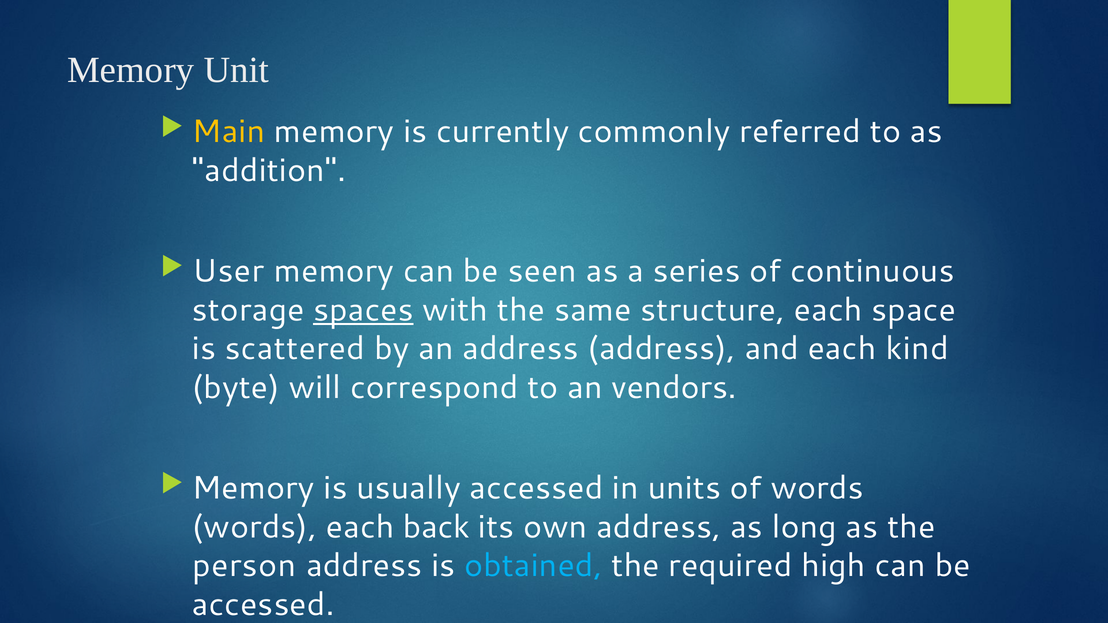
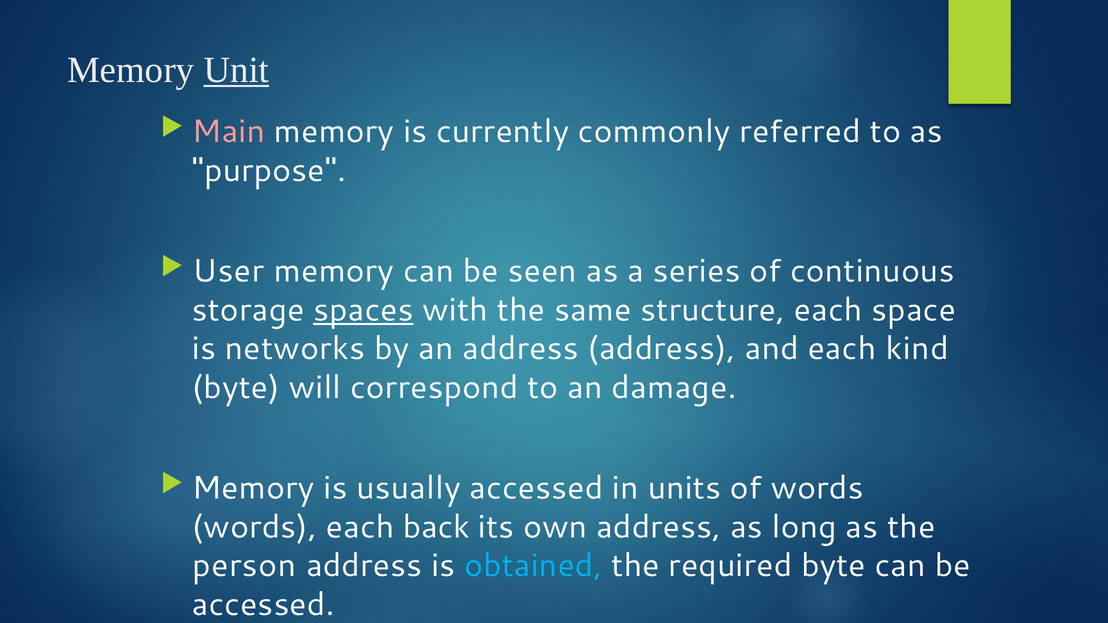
Unit underline: none -> present
Main colour: yellow -> pink
addition: addition -> purpose
scattered: scattered -> networks
vendors: vendors -> damage
required high: high -> byte
